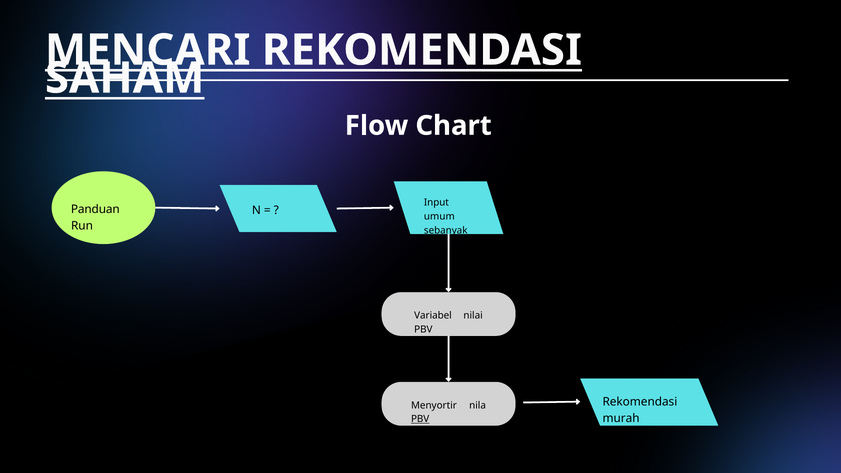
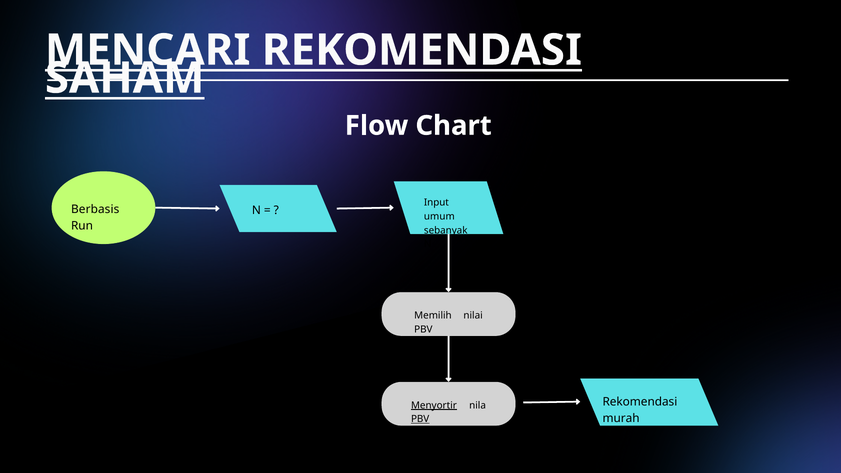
Panduan: Panduan -> Berbasis
Variabel: Variabel -> Memilih
Menyortir underline: none -> present
